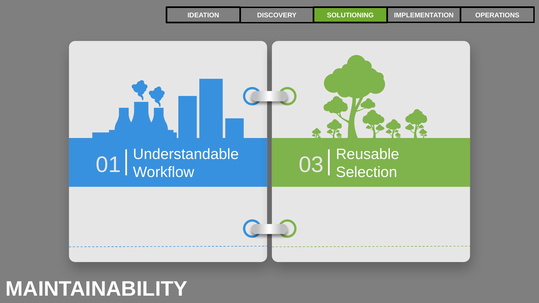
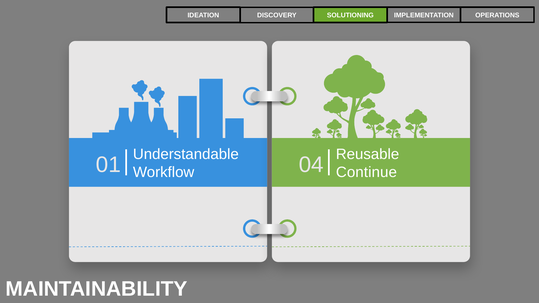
03: 03 -> 04
Selection: Selection -> Continue
